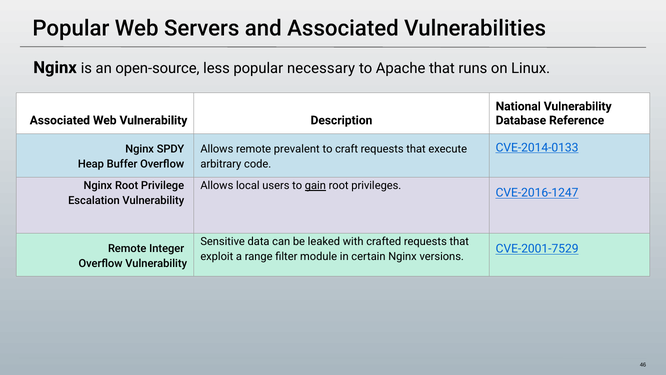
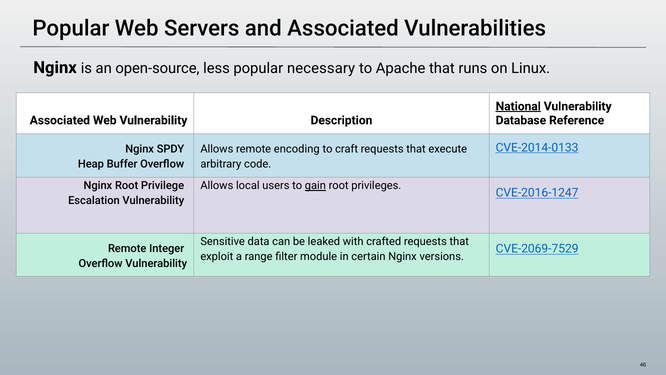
National underline: none -> present
prevalent: prevalent -> encoding
CVE-2001-7529: CVE-2001-7529 -> CVE-2069-7529
